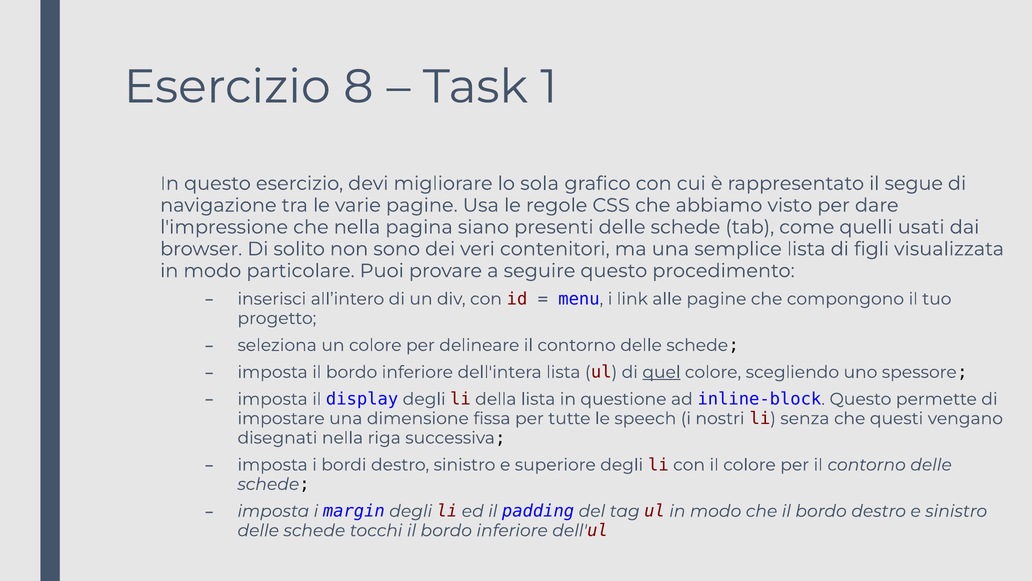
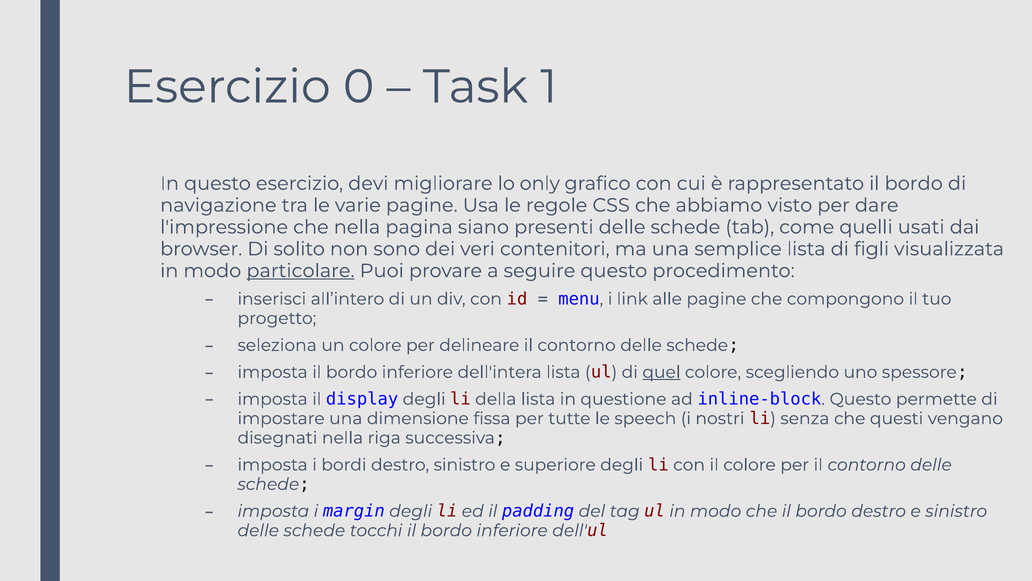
8: 8 -> 0
sola: sola -> only
rappresentato il segue: segue -> bordo
particolare underline: none -> present
